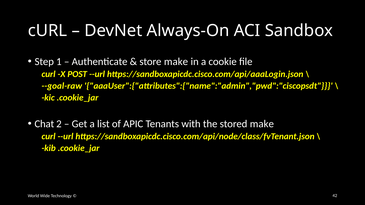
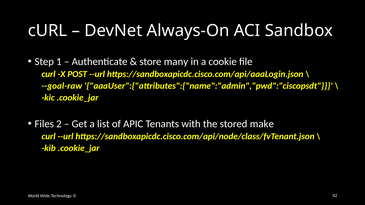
store make: make -> many
Chat: Chat -> Files
